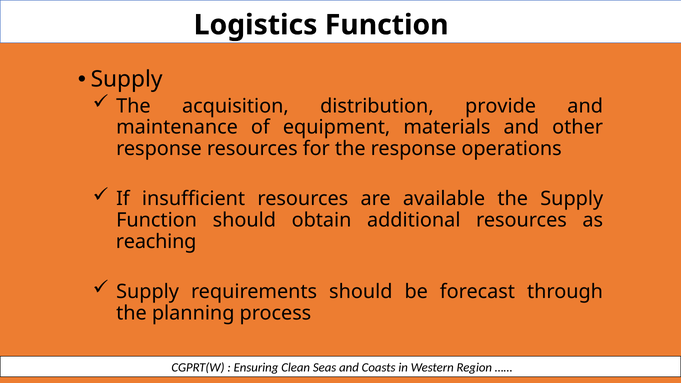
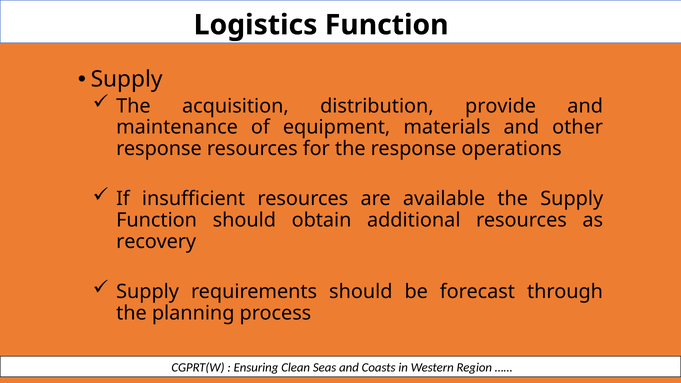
reaching: reaching -> recovery
